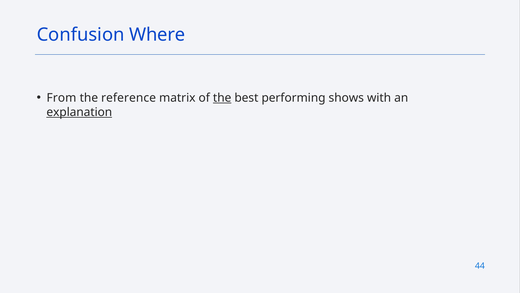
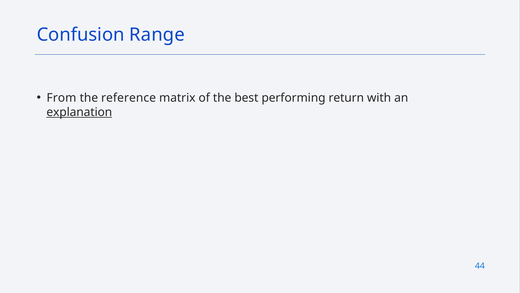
Where: Where -> Range
the at (222, 98) underline: present -> none
shows: shows -> return
